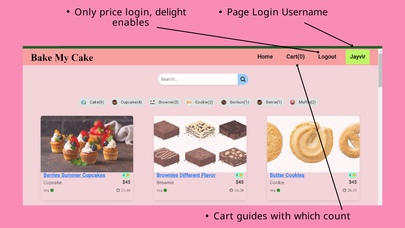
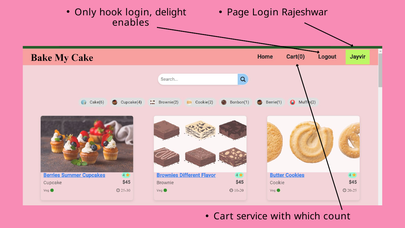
price: price -> hook
Username: Username -> Rajeshwar
guides: guides -> service
